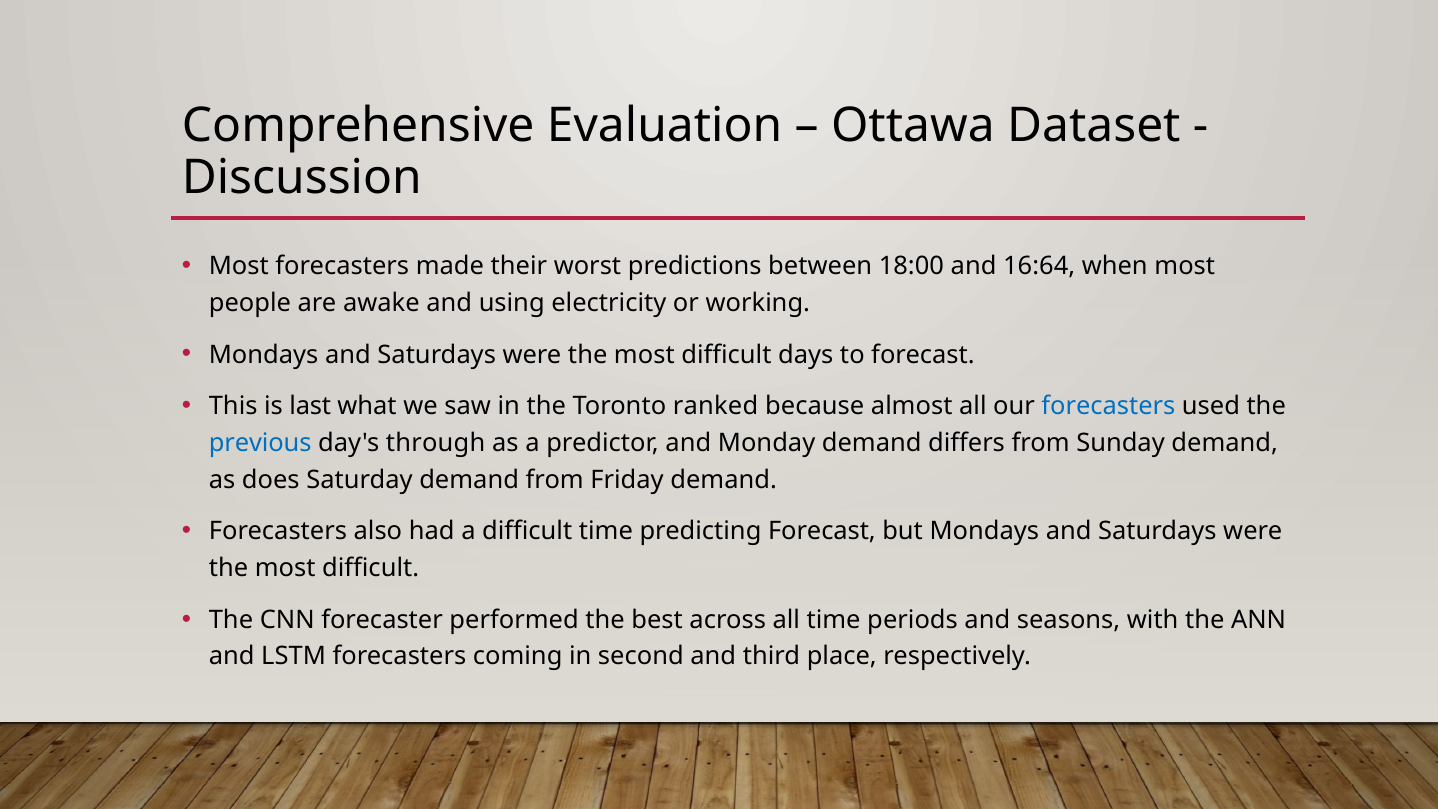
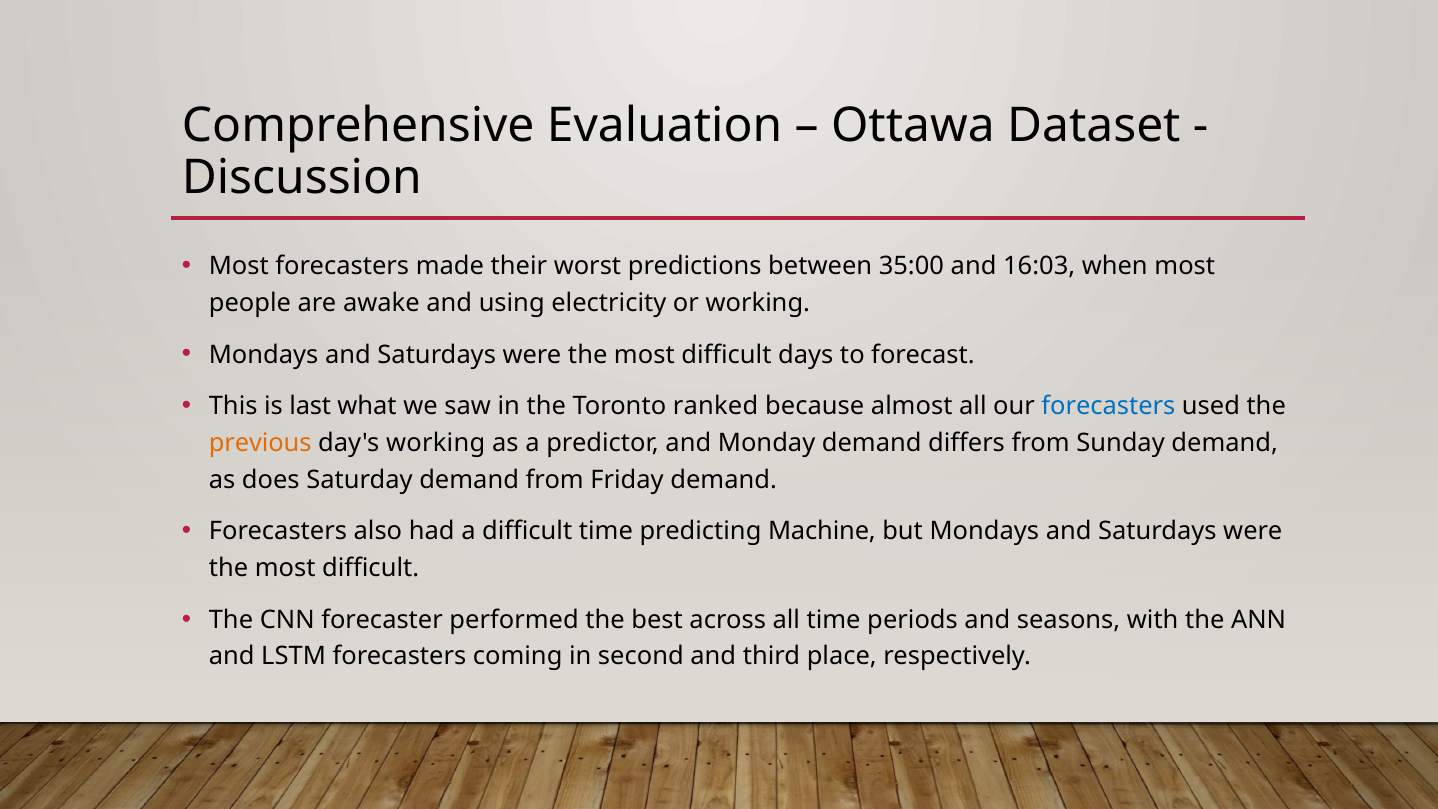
18:00: 18:00 -> 35:00
16:64: 16:64 -> 16:03
previous colour: blue -> orange
day's through: through -> working
predicting Forecast: Forecast -> Machine
